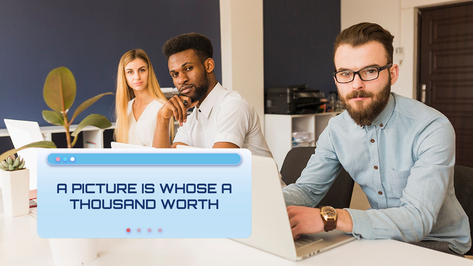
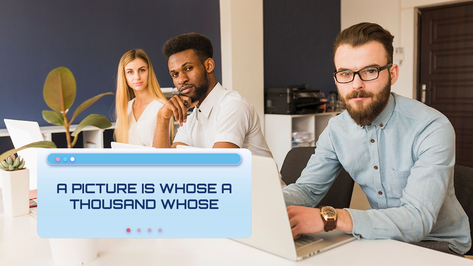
THOUSAND WORTH: WORTH -> WHOSE
